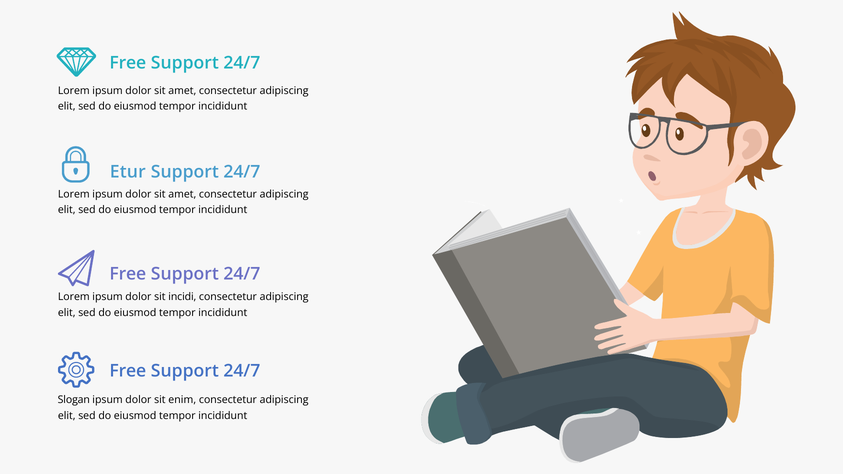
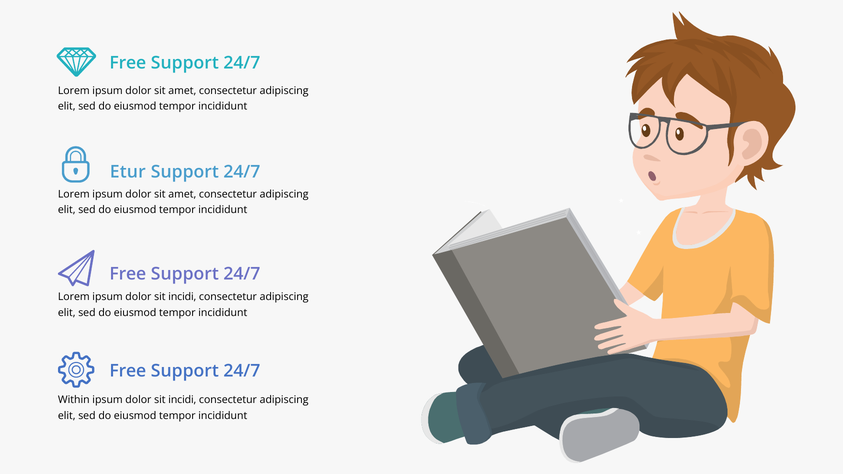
Slogan: Slogan -> Within
enim at (182, 400): enim -> incidi
